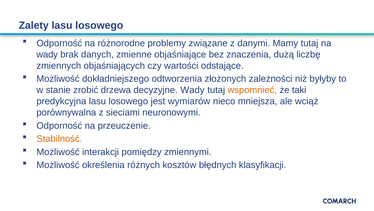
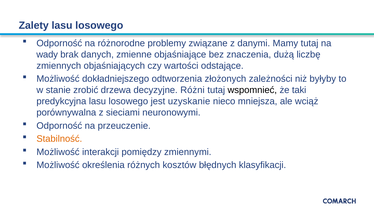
decyzyjne Wady: Wady -> Różni
wspomnieć colour: orange -> black
wymiarów: wymiarów -> uzyskanie
